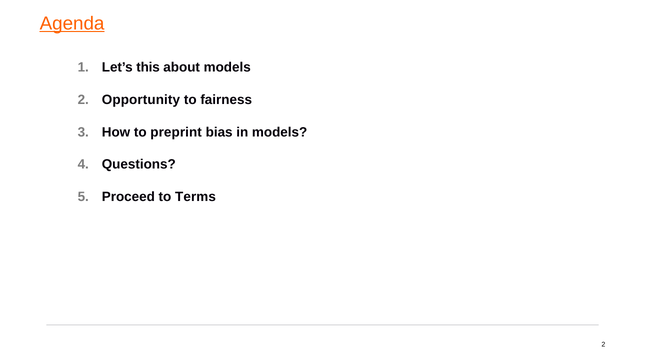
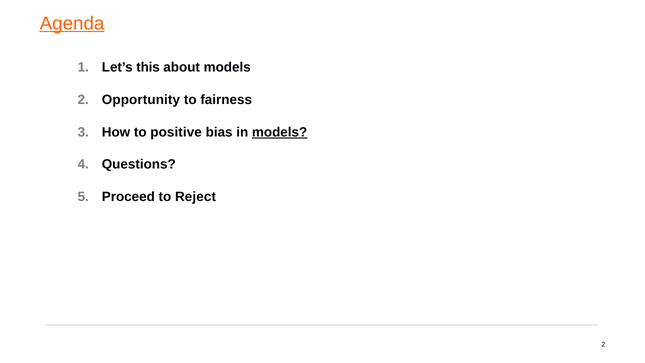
preprint: preprint -> positive
models at (280, 132) underline: none -> present
Terms: Terms -> Reject
